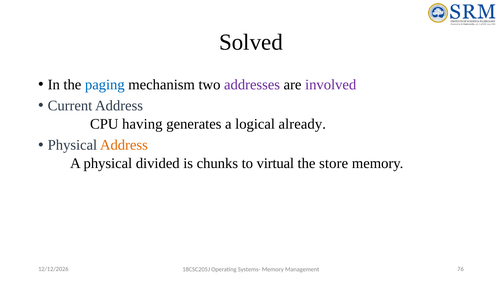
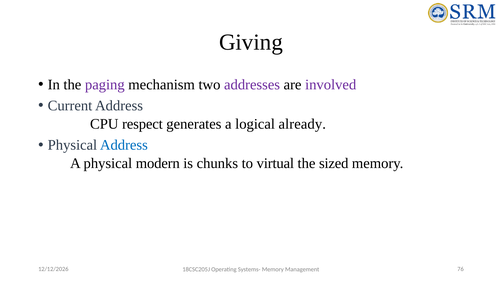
Solved: Solved -> Giving
paging colour: blue -> purple
having: having -> respect
Address at (124, 145) colour: orange -> blue
divided: divided -> modern
store: store -> sized
